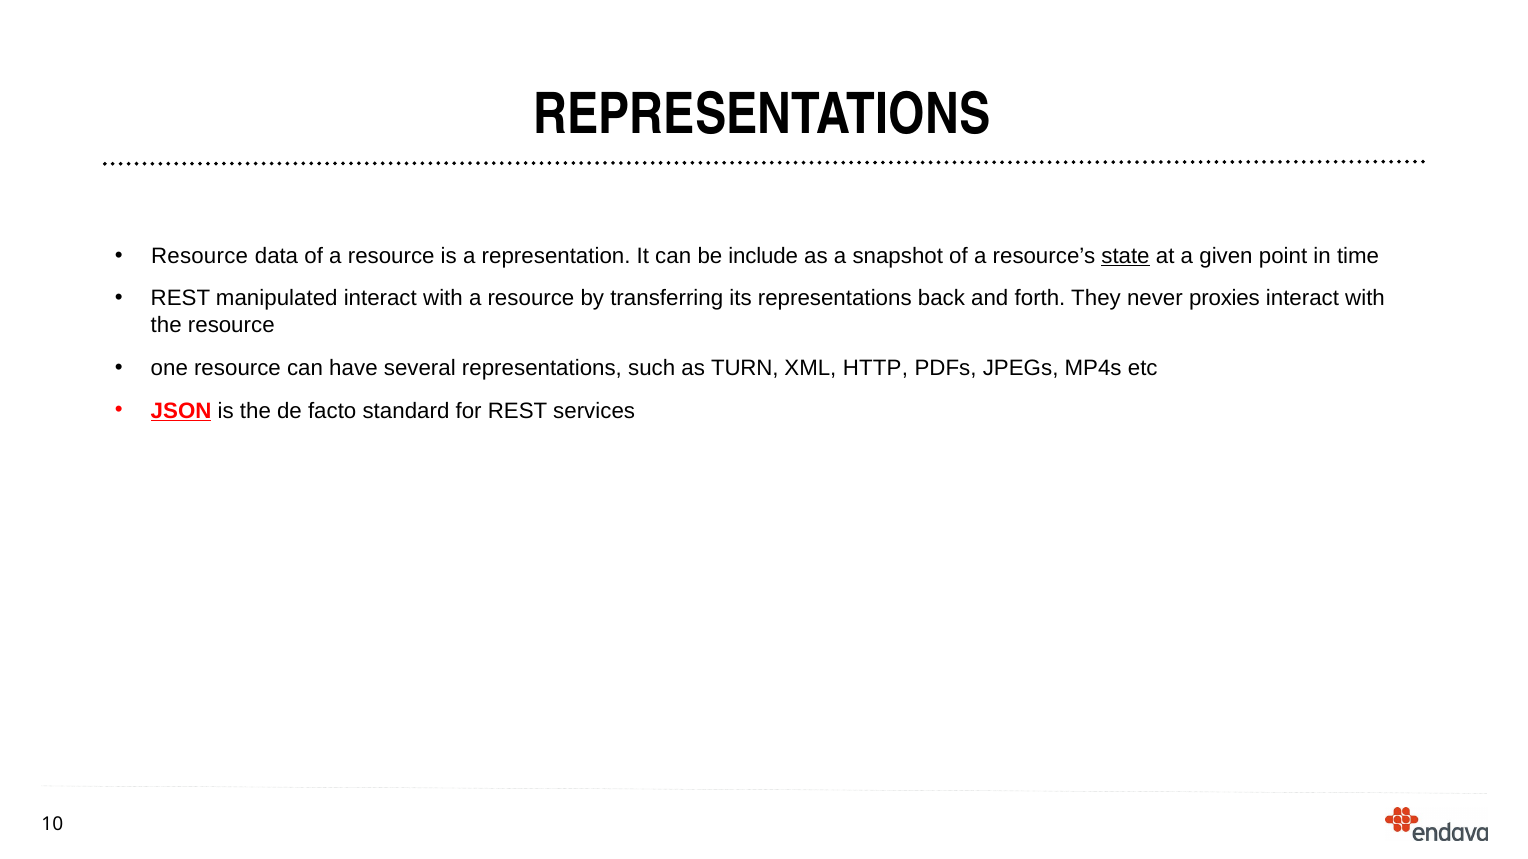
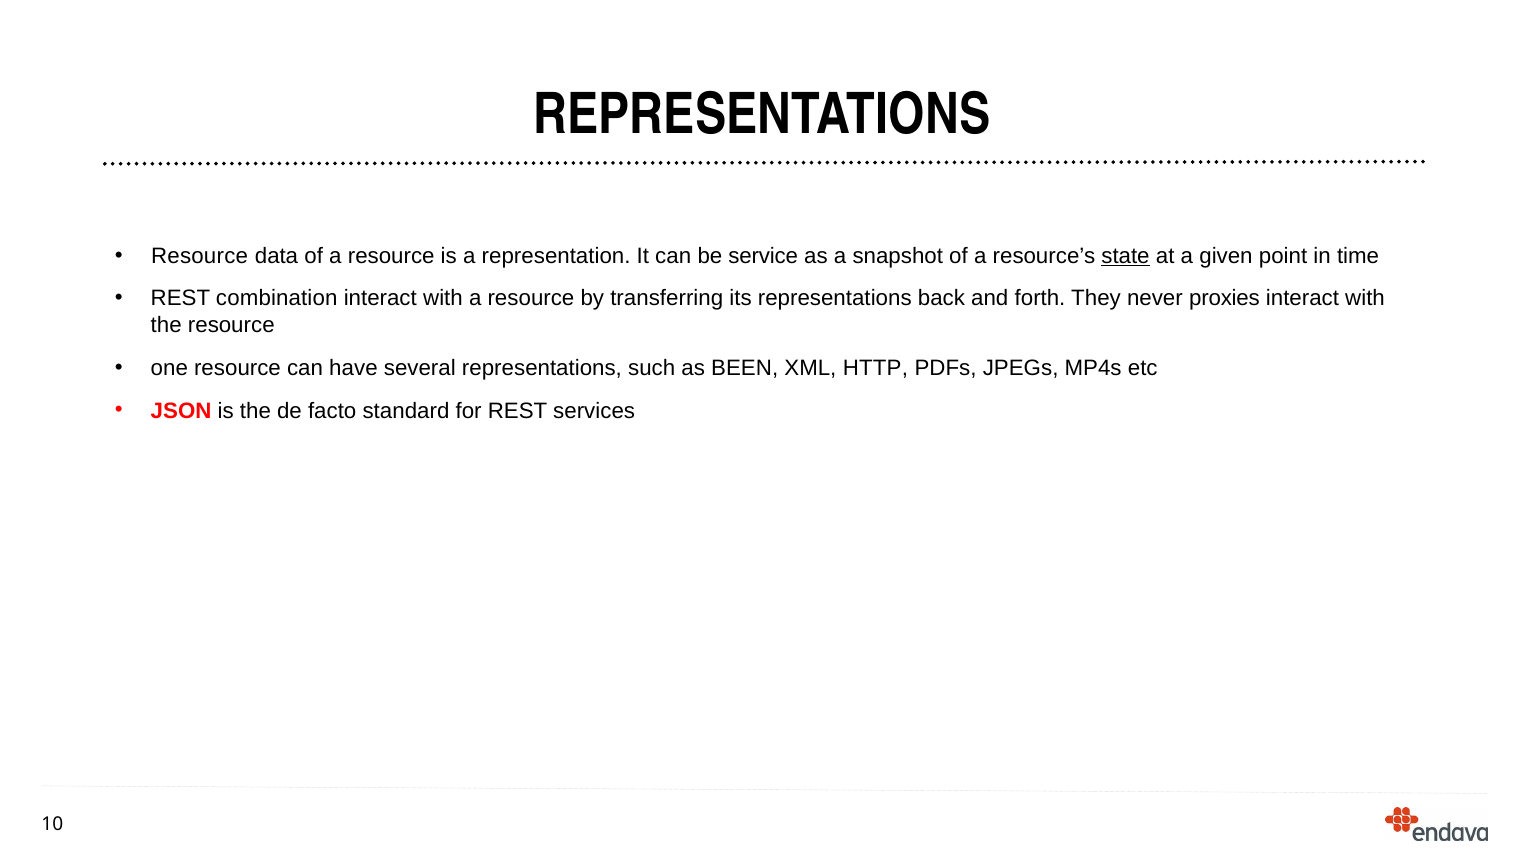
include: include -> service
manipulated: manipulated -> combination
TURN: TURN -> BEEN
JSON underline: present -> none
